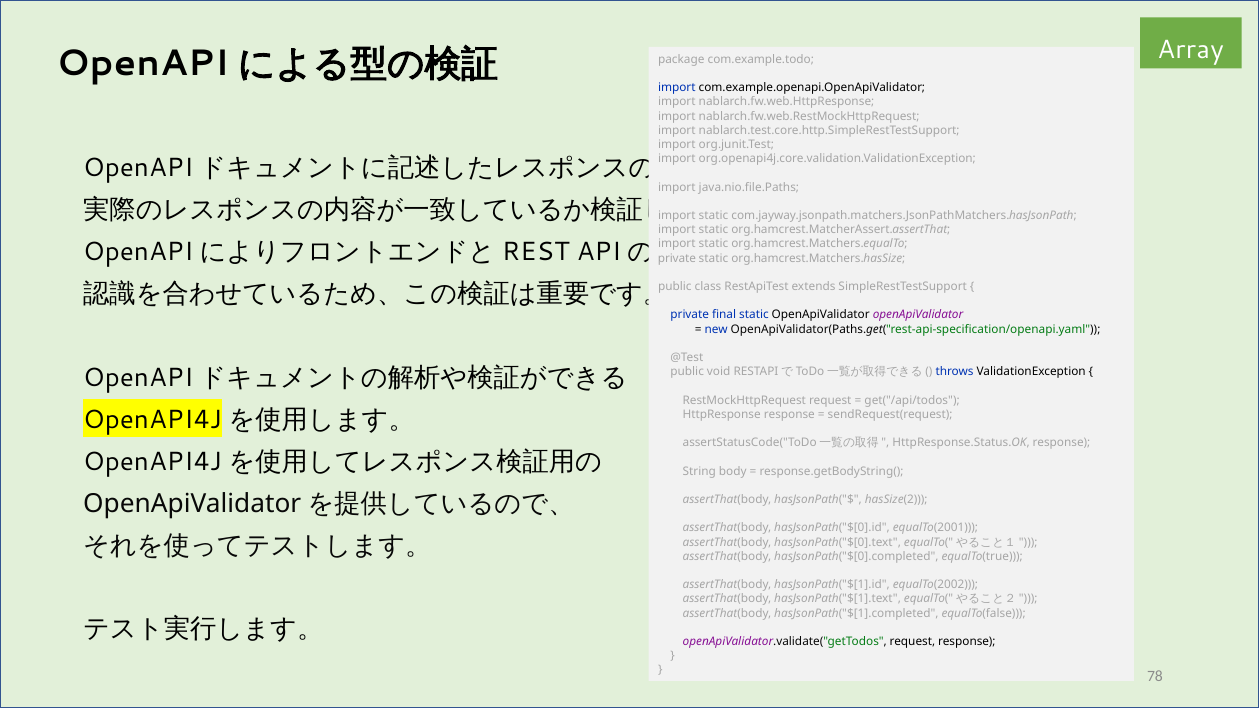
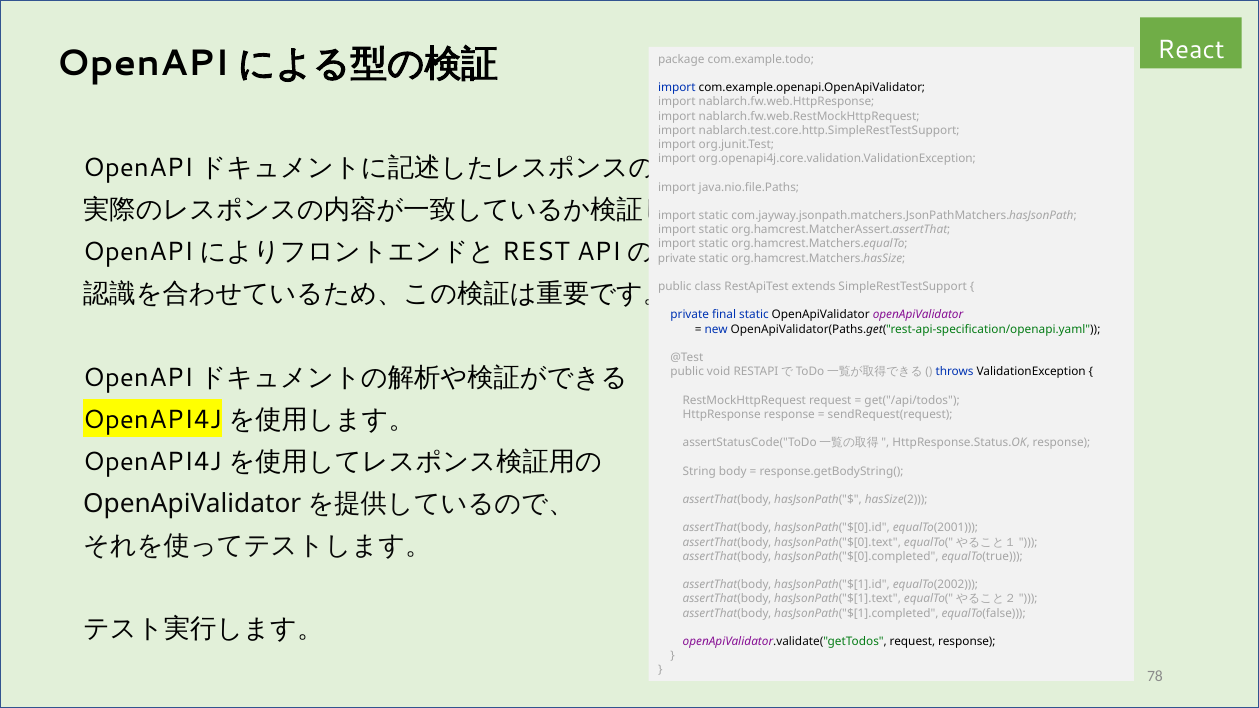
Array: Array -> React
